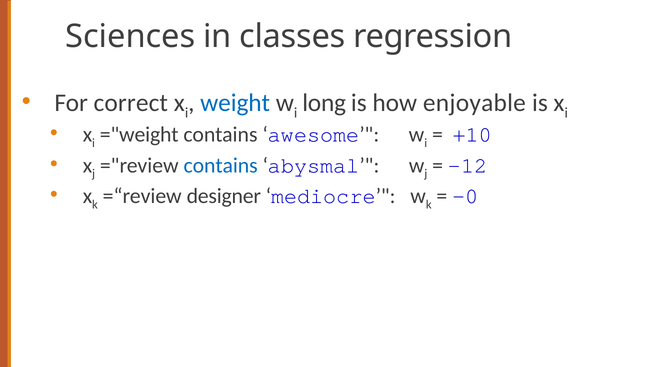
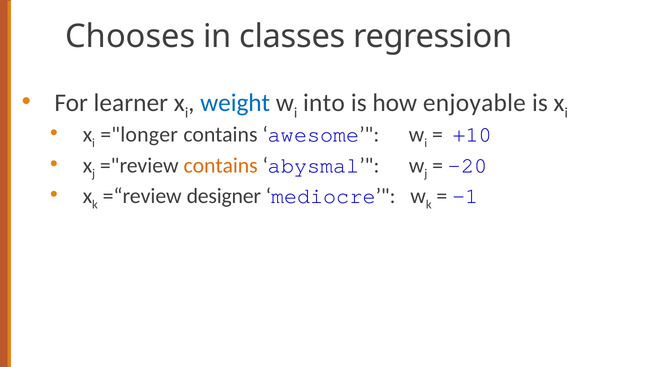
Sciences: Sciences -> Chooses
correct: correct -> learner
long: long -> into
="weight: ="weight -> ="longer
contains at (221, 166) colour: blue -> orange
-12: -12 -> -20
-0: -0 -> -1
